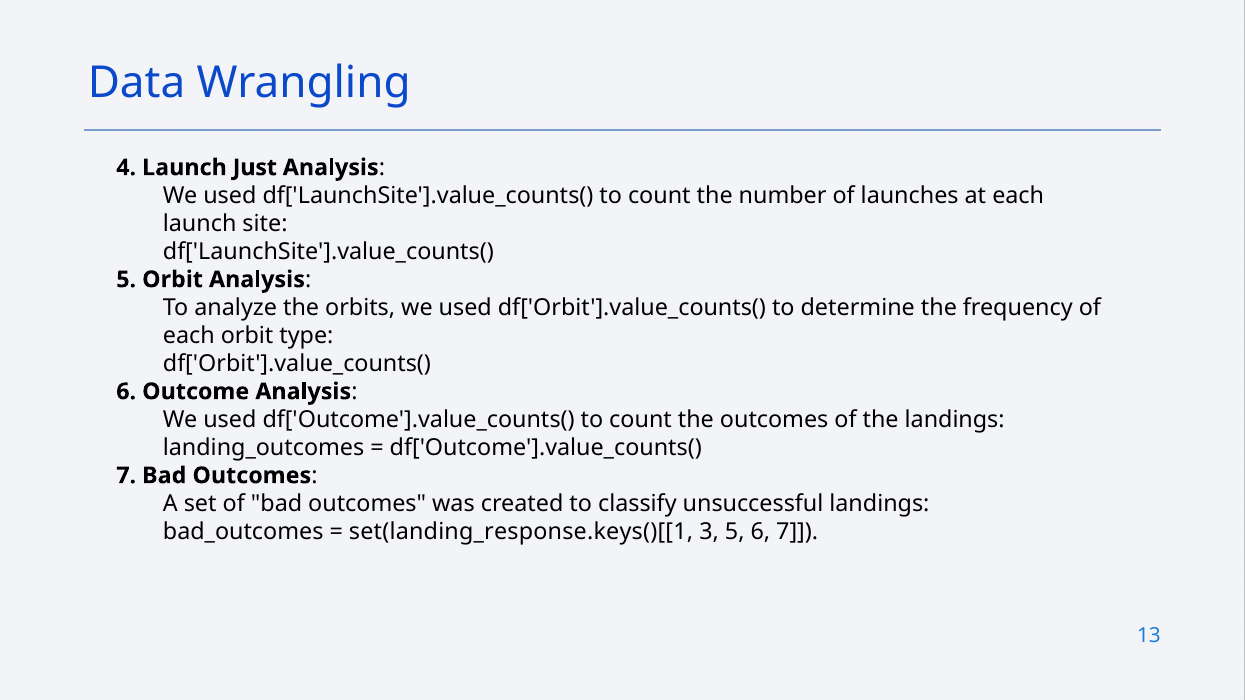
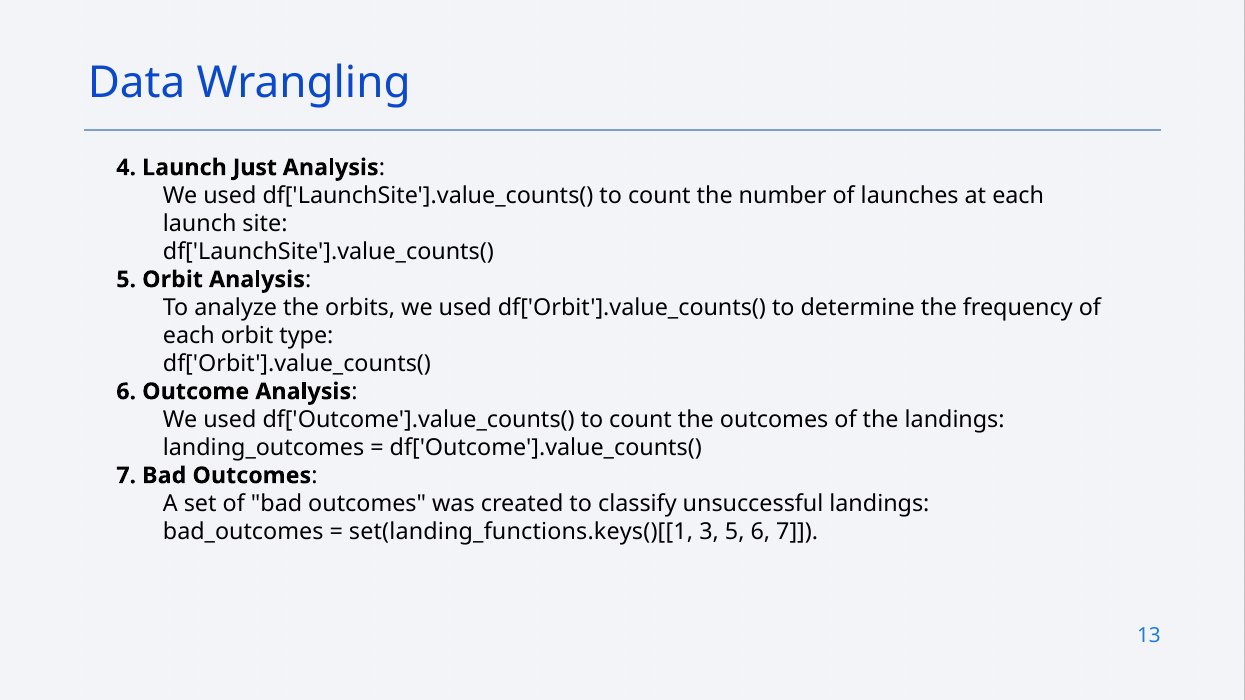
set(landing_response.keys()[[1: set(landing_response.keys()[[1 -> set(landing_functions.keys()[[1
